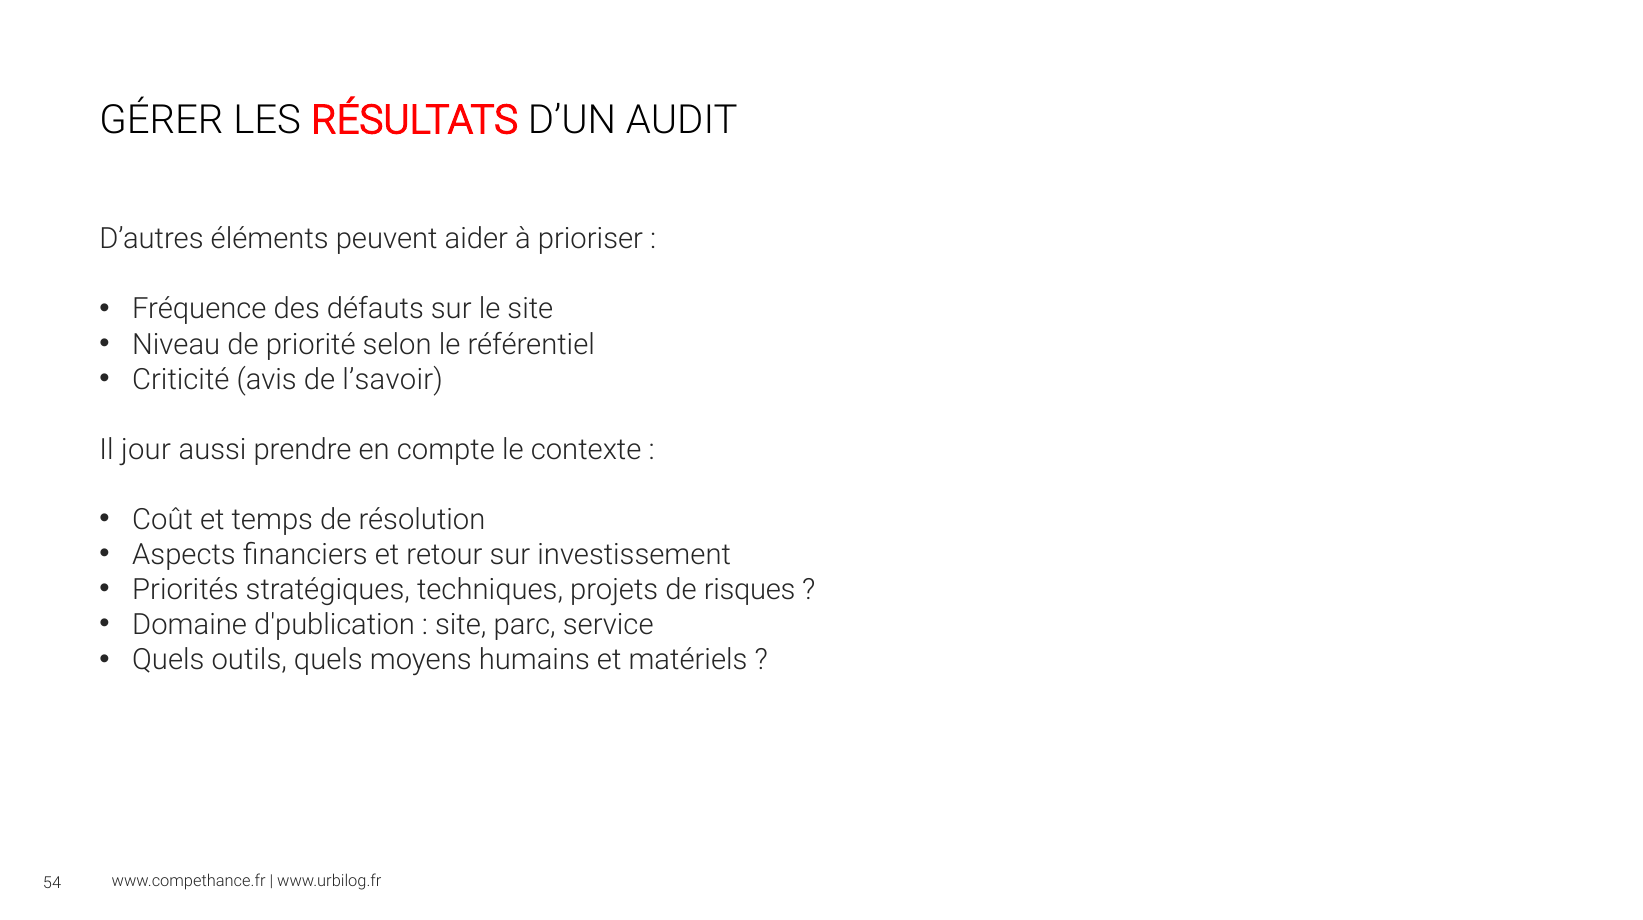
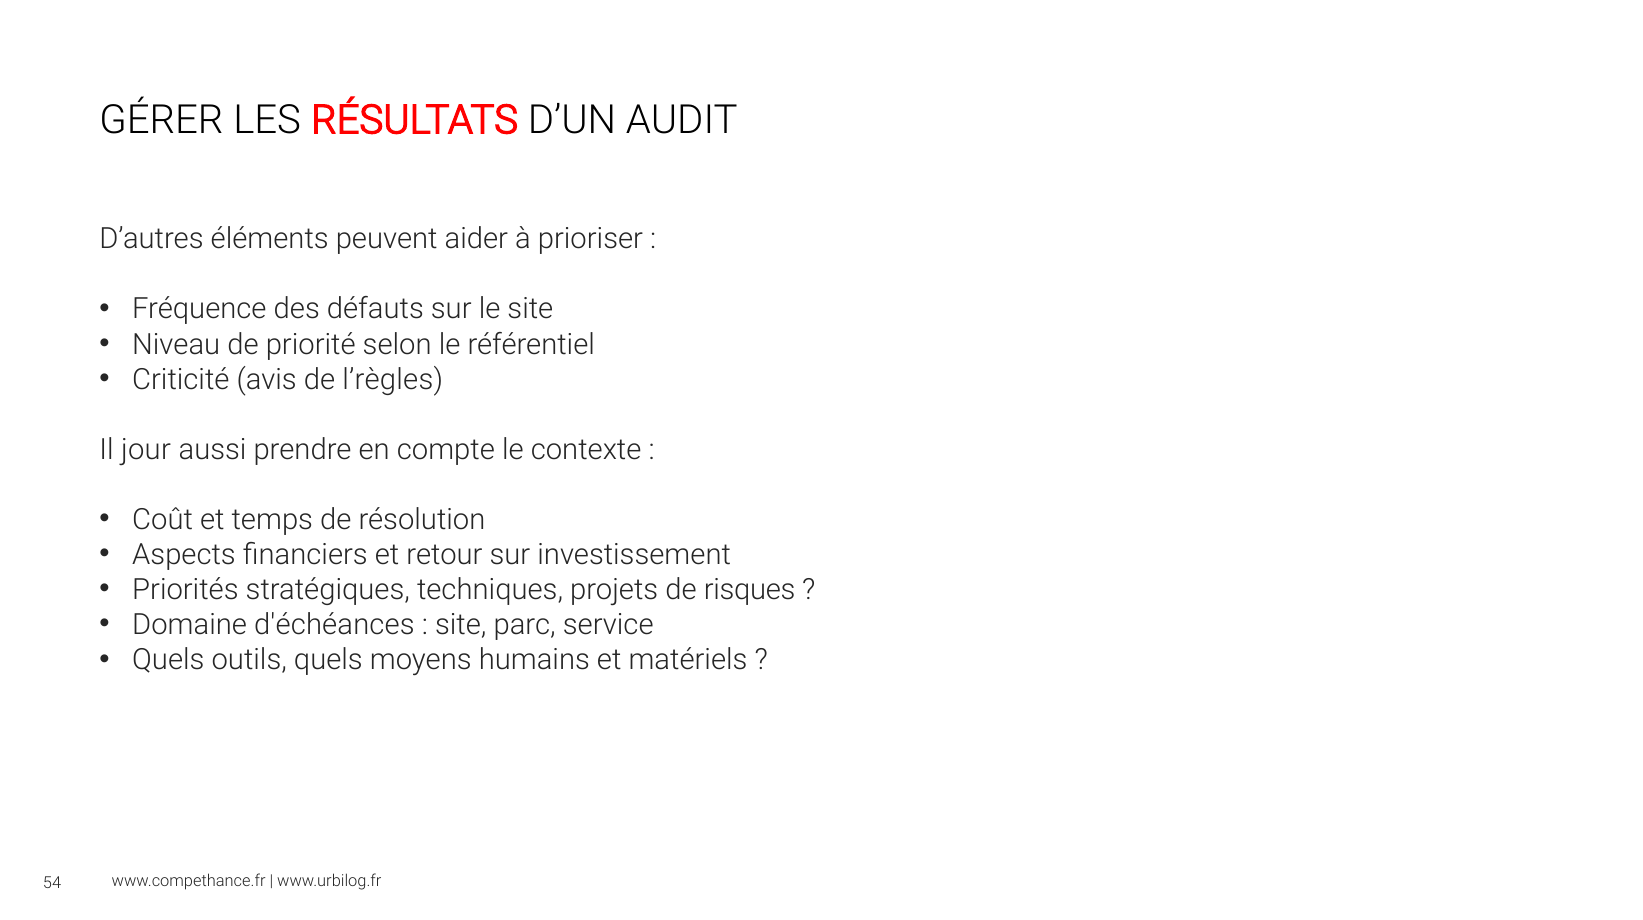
l’savoir: l’savoir -> l’règles
d'publication: d'publication -> d'échéances
